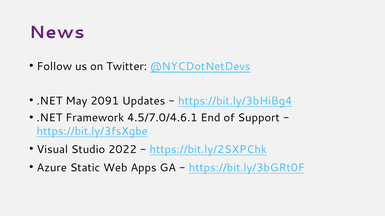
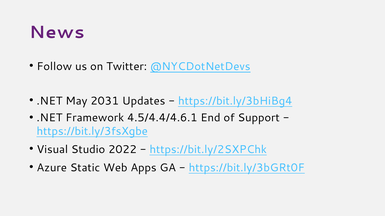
2091: 2091 -> 2031
4.5/7.0/4.6.1: 4.5/7.0/4.6.1 -> 4.5/4.4/4.6.1
